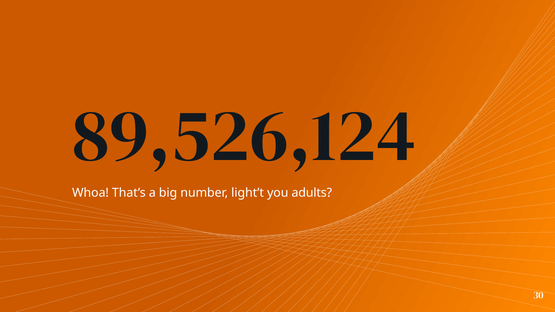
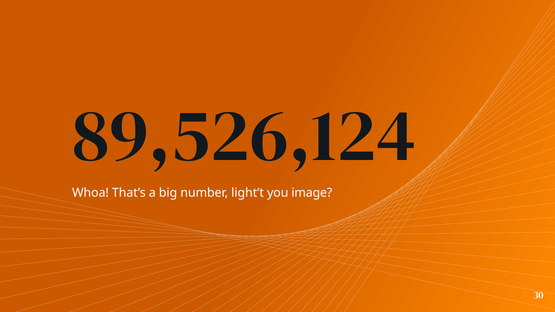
adults: adults -> image
